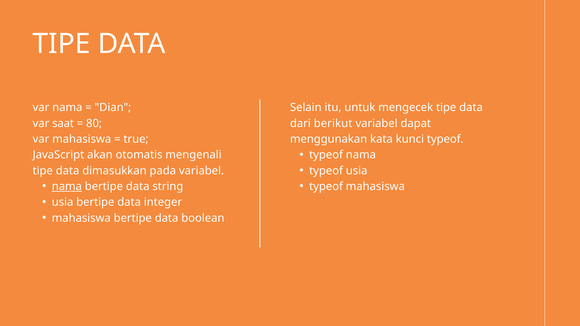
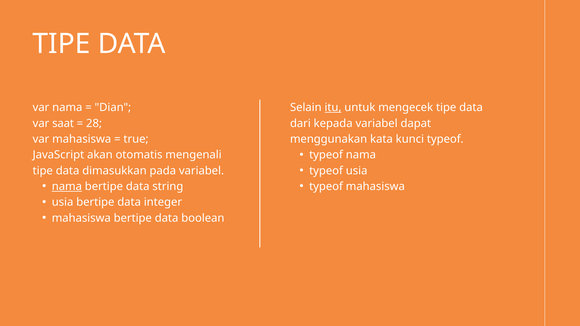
itu underline: none -> present
80: 80 -> 28
berikut: berikut -> kepada
